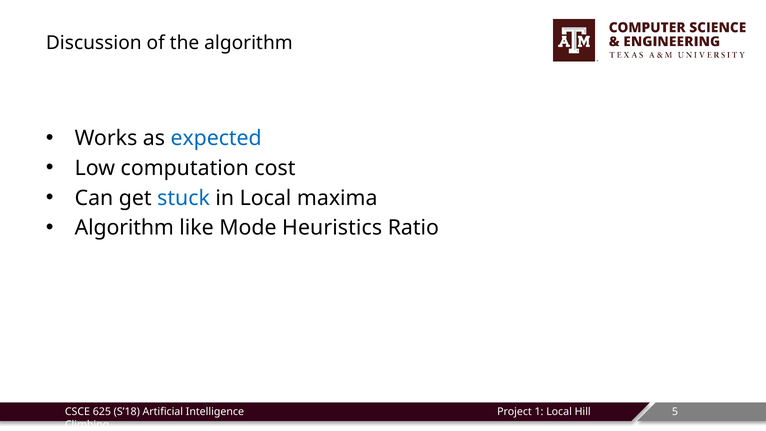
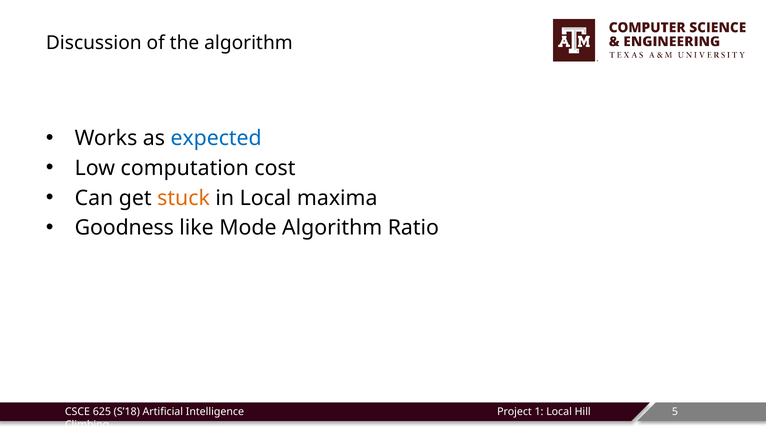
stuck colour: blue -> orange
Algorithm at (124, 228): Algorithm -> Goodness
Mode Heuristics: Heuristics -> Algorithm
